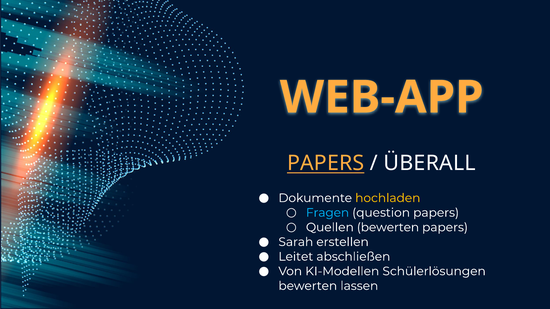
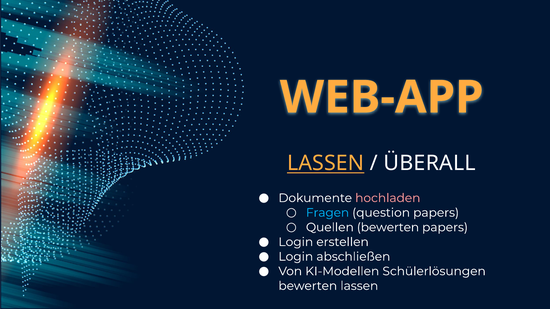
PAPERS at (326, 163): PAPERS -> LASSEN
hochladen colour: yellow -> pink
Sarah at (296, 242): Sarah -> Login
Leitet at (296, 257): Leitet -> Login
